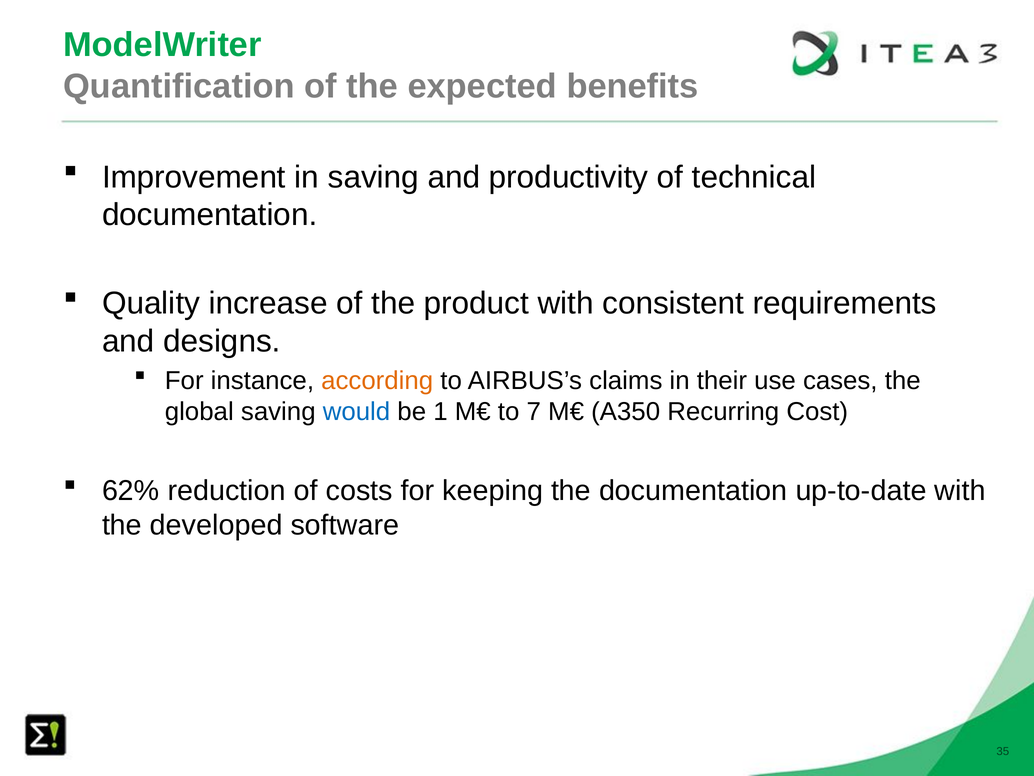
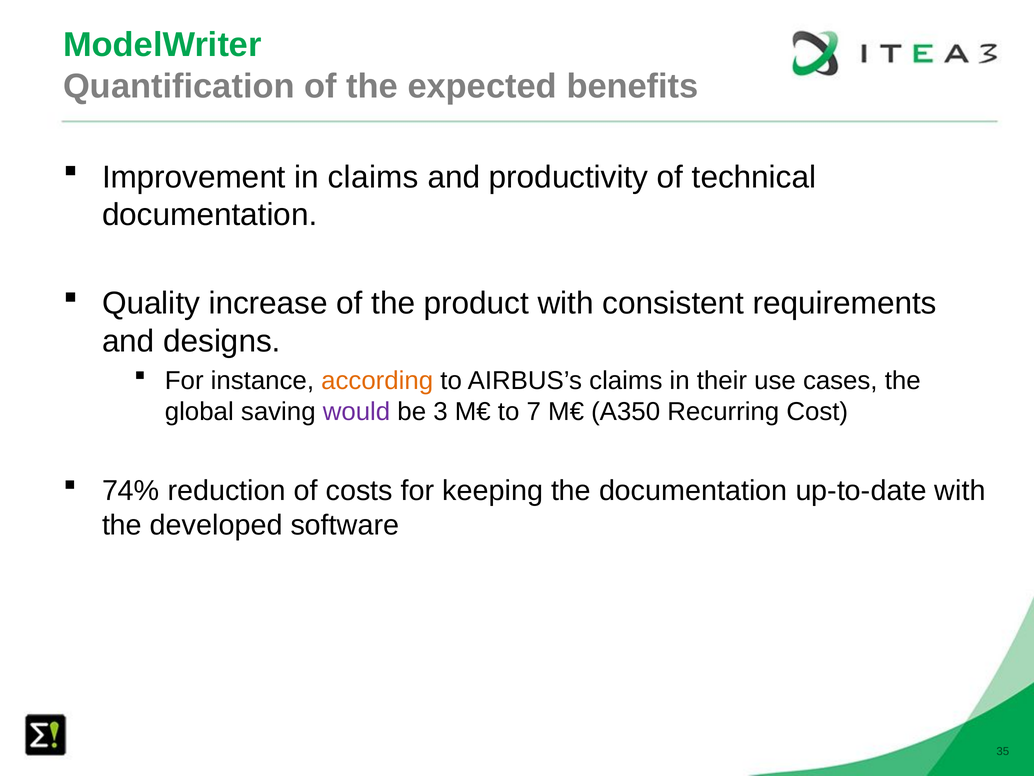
in saving: saving -> claims
would colour: blue -> purple
1: 1 -> 3
62%: 62% -> 74%
